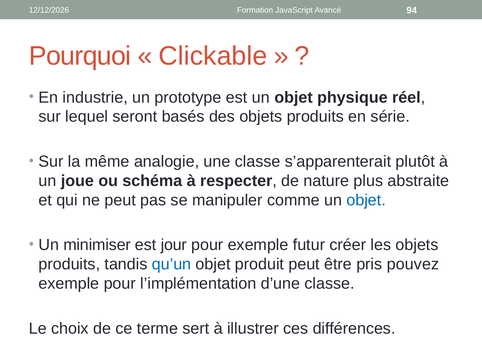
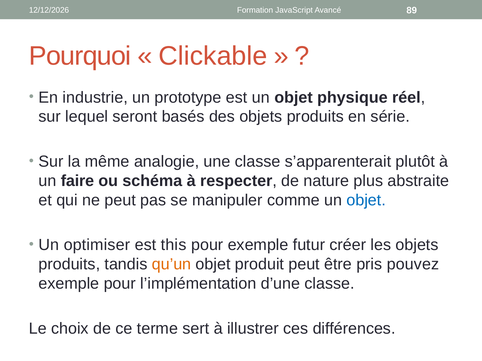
94: 94 -> 89
joue: joue -> faire
minimiser: minimiser -> optimiser
jour: jour -> this
qu’un colour: blue -> orange
